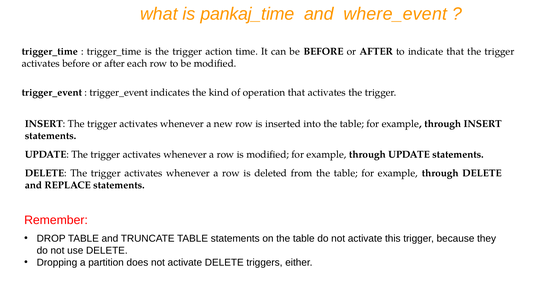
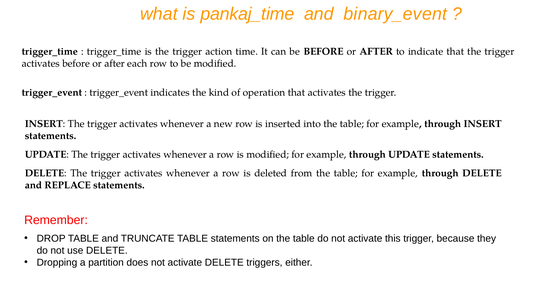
where_event: where_event -> binary_event
